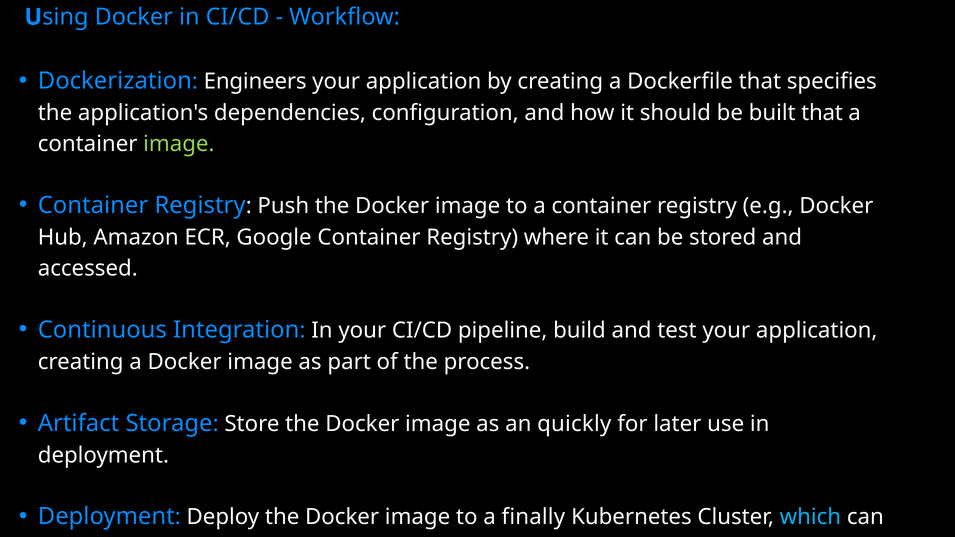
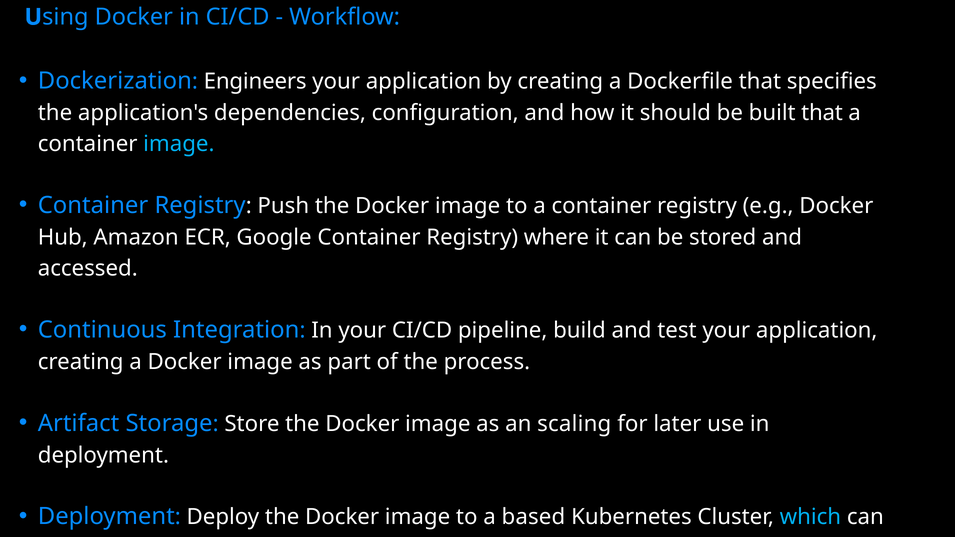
image at (179, 144) colour: light green -> light blue
quickly: quickly -> scaling
finally: finally -> based
